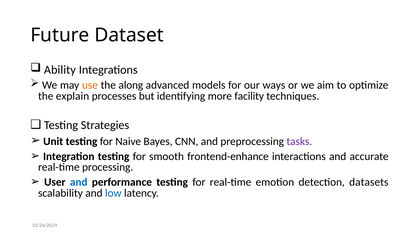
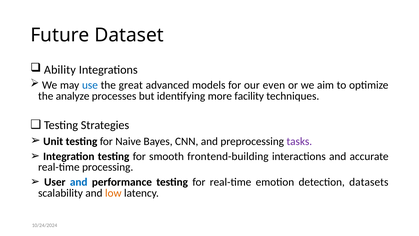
use colour: orange -> blue
along: along -> great
ways: ways -> even
explain: explain -> analyze
frontend-enhance: frontend-enhance -> frontend-building
low colour: blue -> orange
